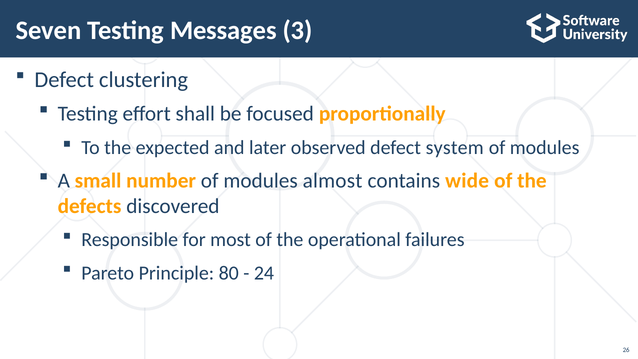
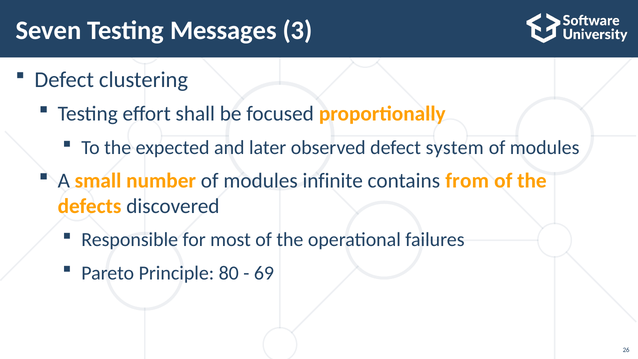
almost: almost -> infinite
wide: wide -> from
24: 24 -> 69
